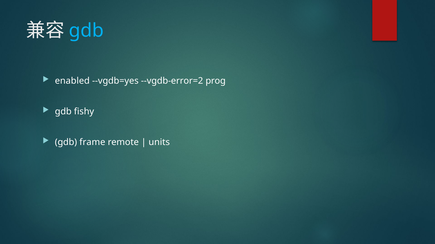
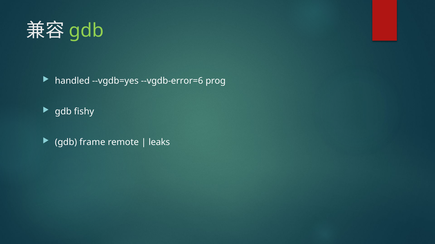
gdb at (86, 31) colour: light blue -> light green
enabled: enabled -> handled
--vgdb-error=2: --vgdb-error=2 -> --vgdb-error=6
units: units -> leaks
